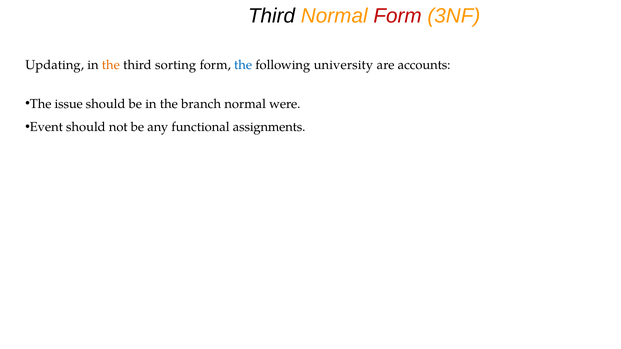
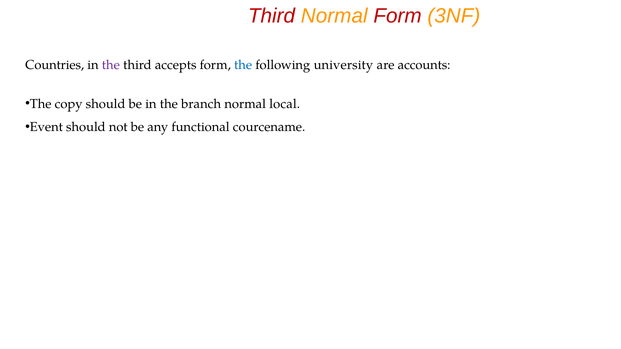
Third at (272, 16) colour: black -> red
Updating: Updating -> Countries
the at (111, 65) colour: orange -> purple
sorting: sorting -> accepts
issue: issue -> copy
were: were -> local
assignments: assignments -> courcename
